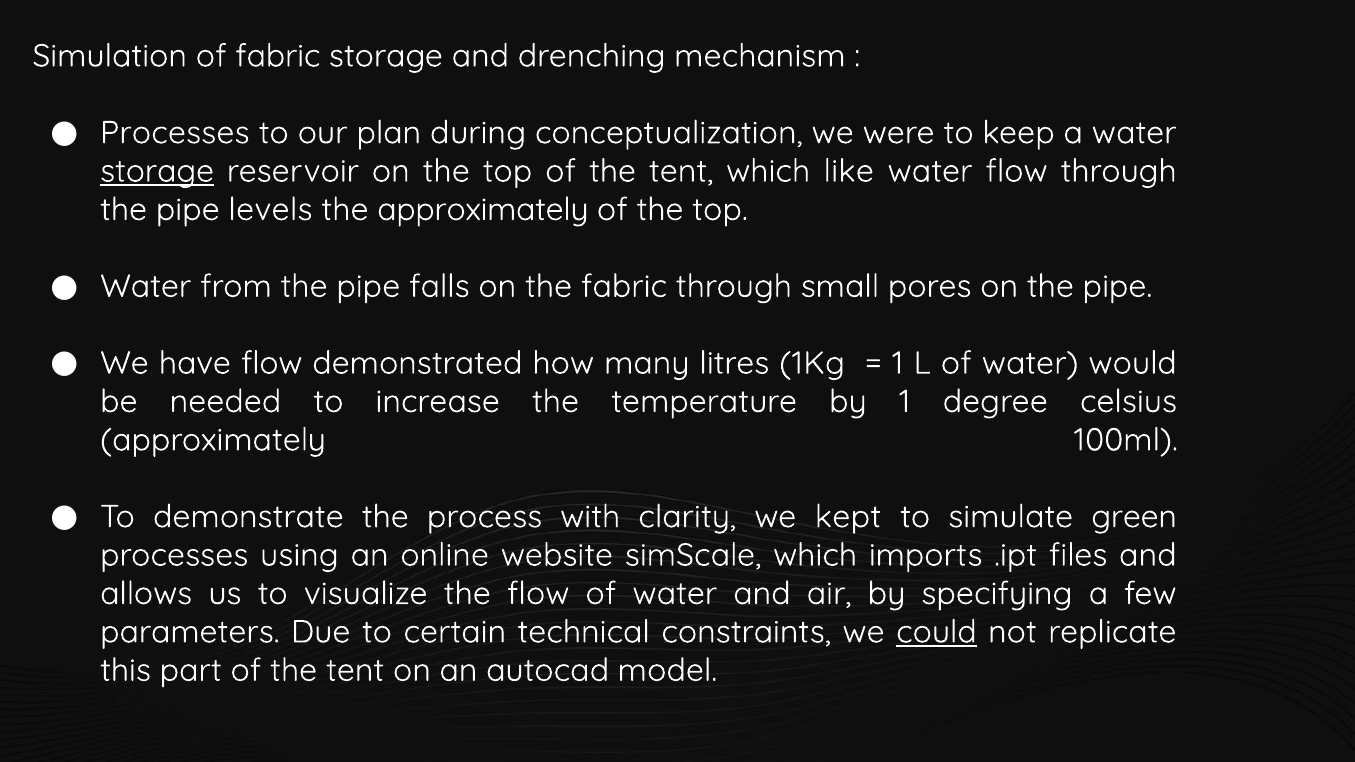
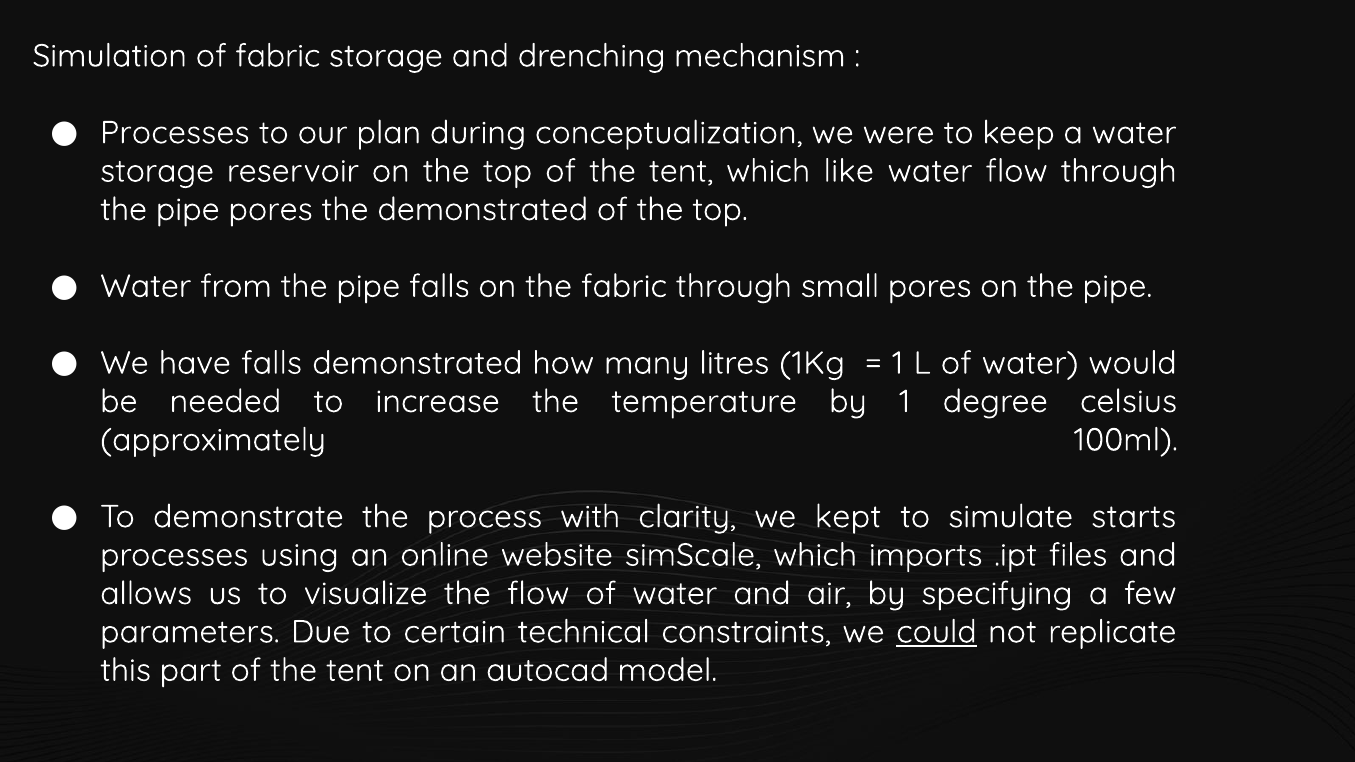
storage at (157, 171) underline: present -> none
pipe levels: levels -> pores
the approximately: approximately -> demonstrated
have flow: flow -> falls
green: green -> starts
